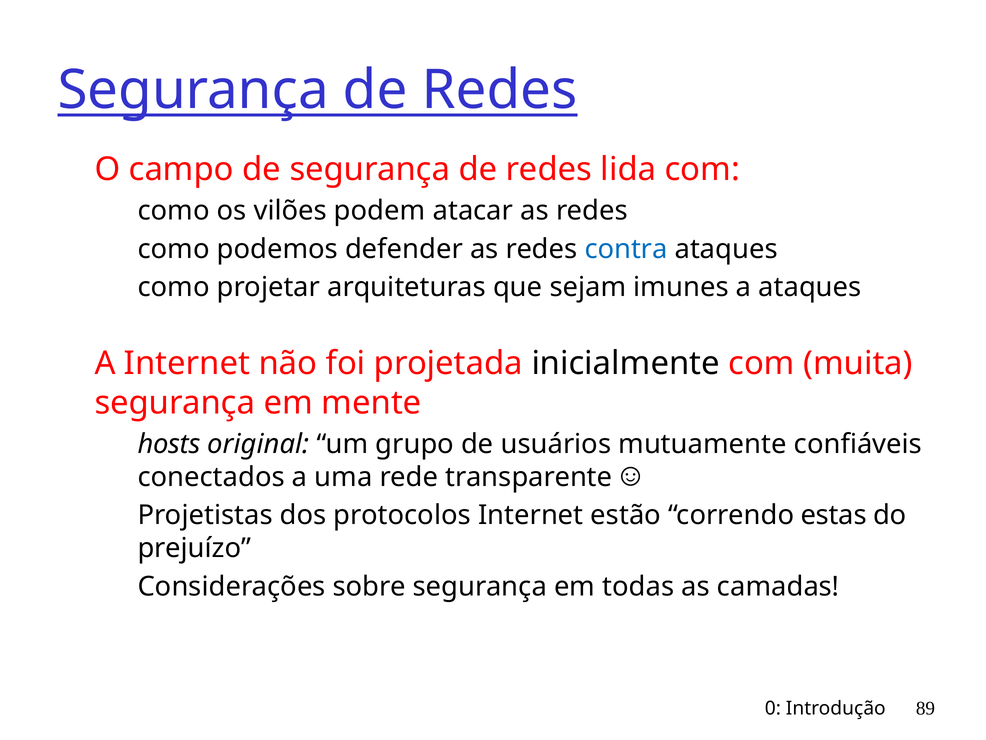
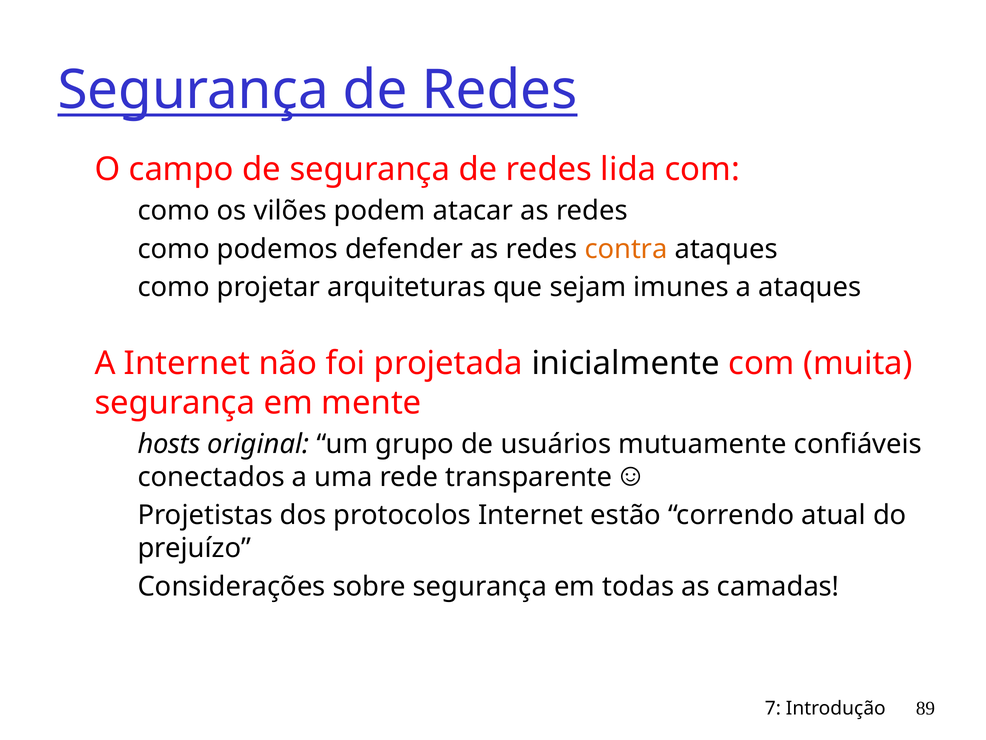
contra colour: blue -> orange
estas: estas -> atual
0: 0 -> 7
